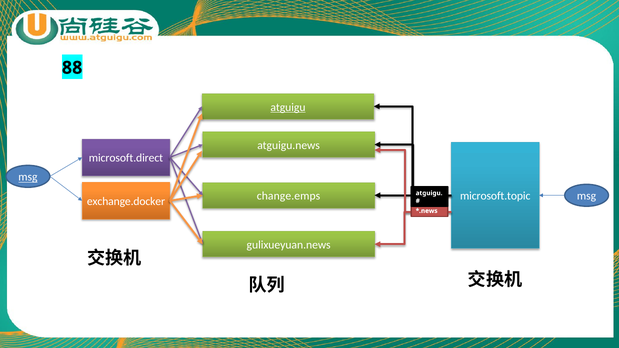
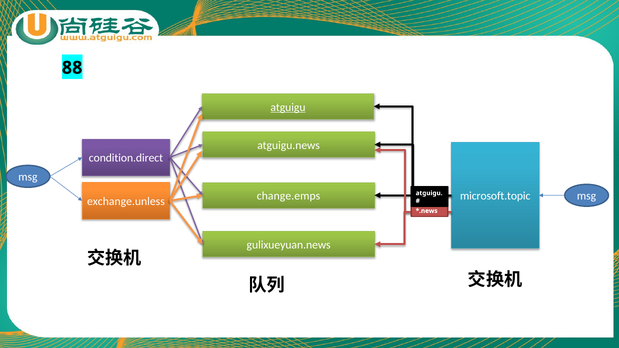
microsoft.direct: microsoft.direct -> condition.direct
msg at (28, 177) underline: present -> none
exchange.docker: exchange.docker -> exchange.unless
